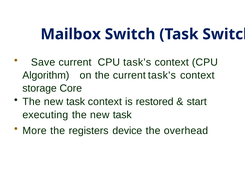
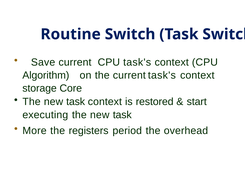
Mailbox: Mailbox -> Routine
device: device -> period
